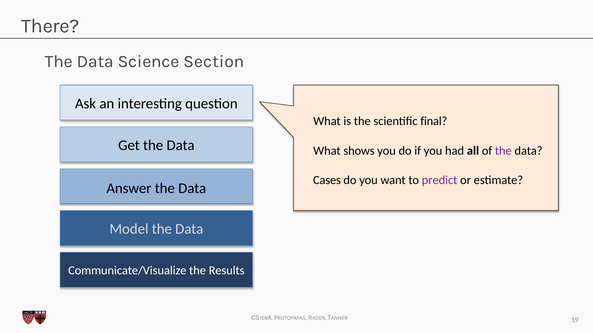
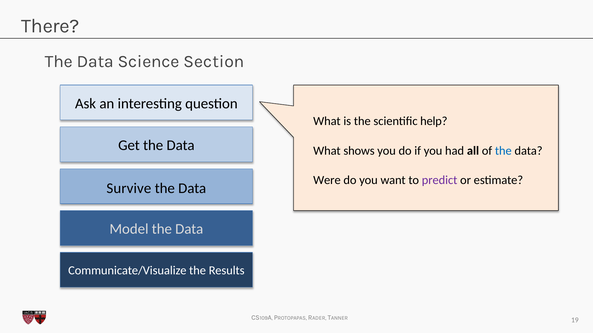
final: final -> help
the at (503, 151) colour: purple -> blue
Cases: Cases -> Were
Answer: Answer -> Survive
